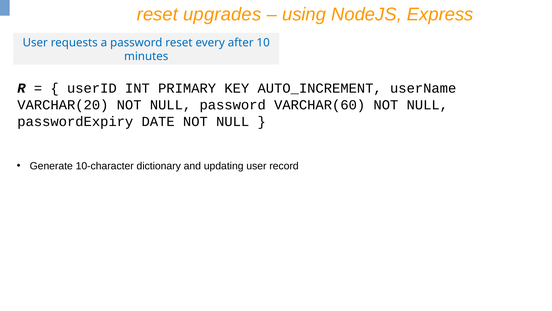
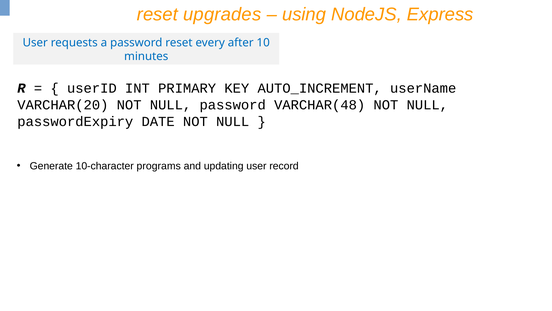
VARCHAR(60: VARCHAR(60 -> VARCHAR(48
dictionary: dictionary -> programs
